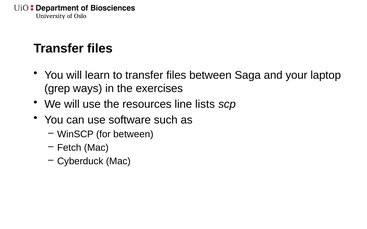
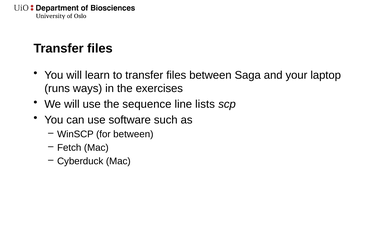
grep: grep -> runs
resources: resources -> sequence
